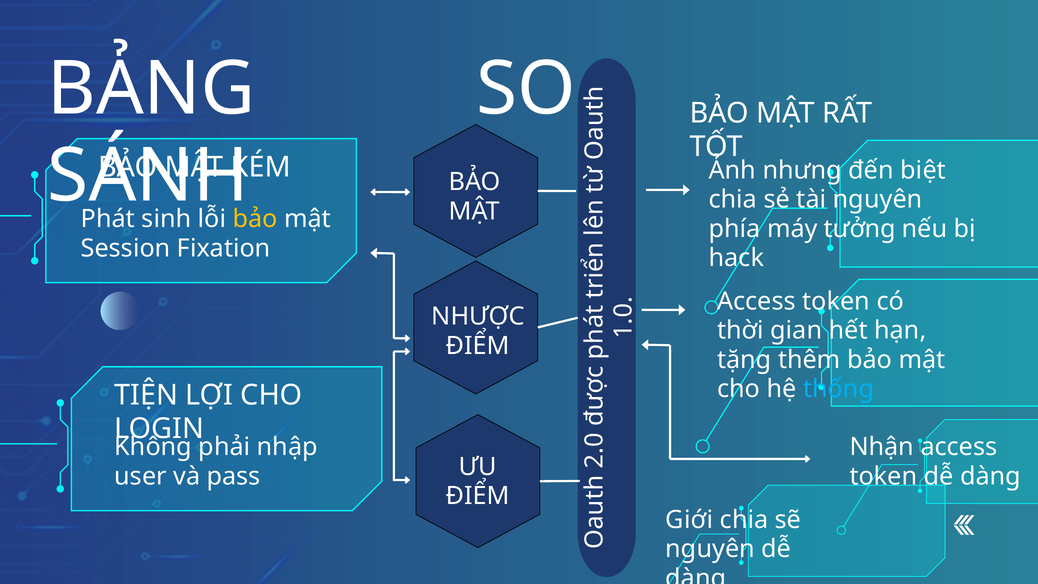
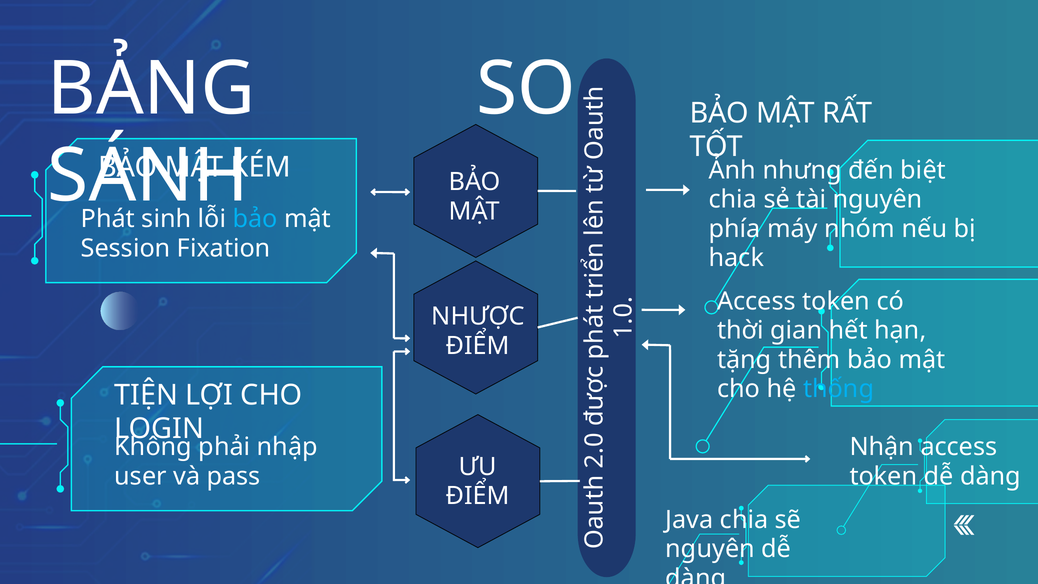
bảo at (255, 219) colour: yellow -> light blue
tưởng: tưởng -> nhóm
Giới: Giới -> Java
